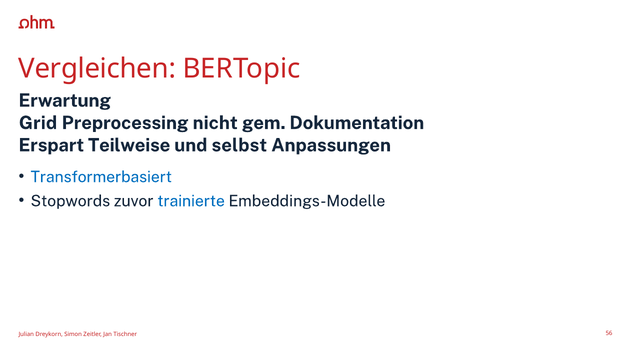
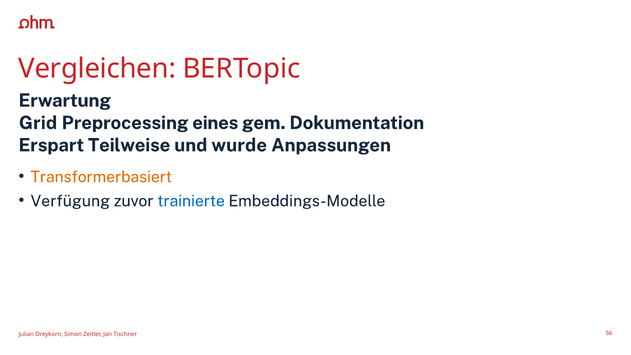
nicht: nicht -> eines
selbst: selbst -> wurde
Transformerbasiert colour: blue -> orange
Stopwords: Stopwords -> Verfügung
